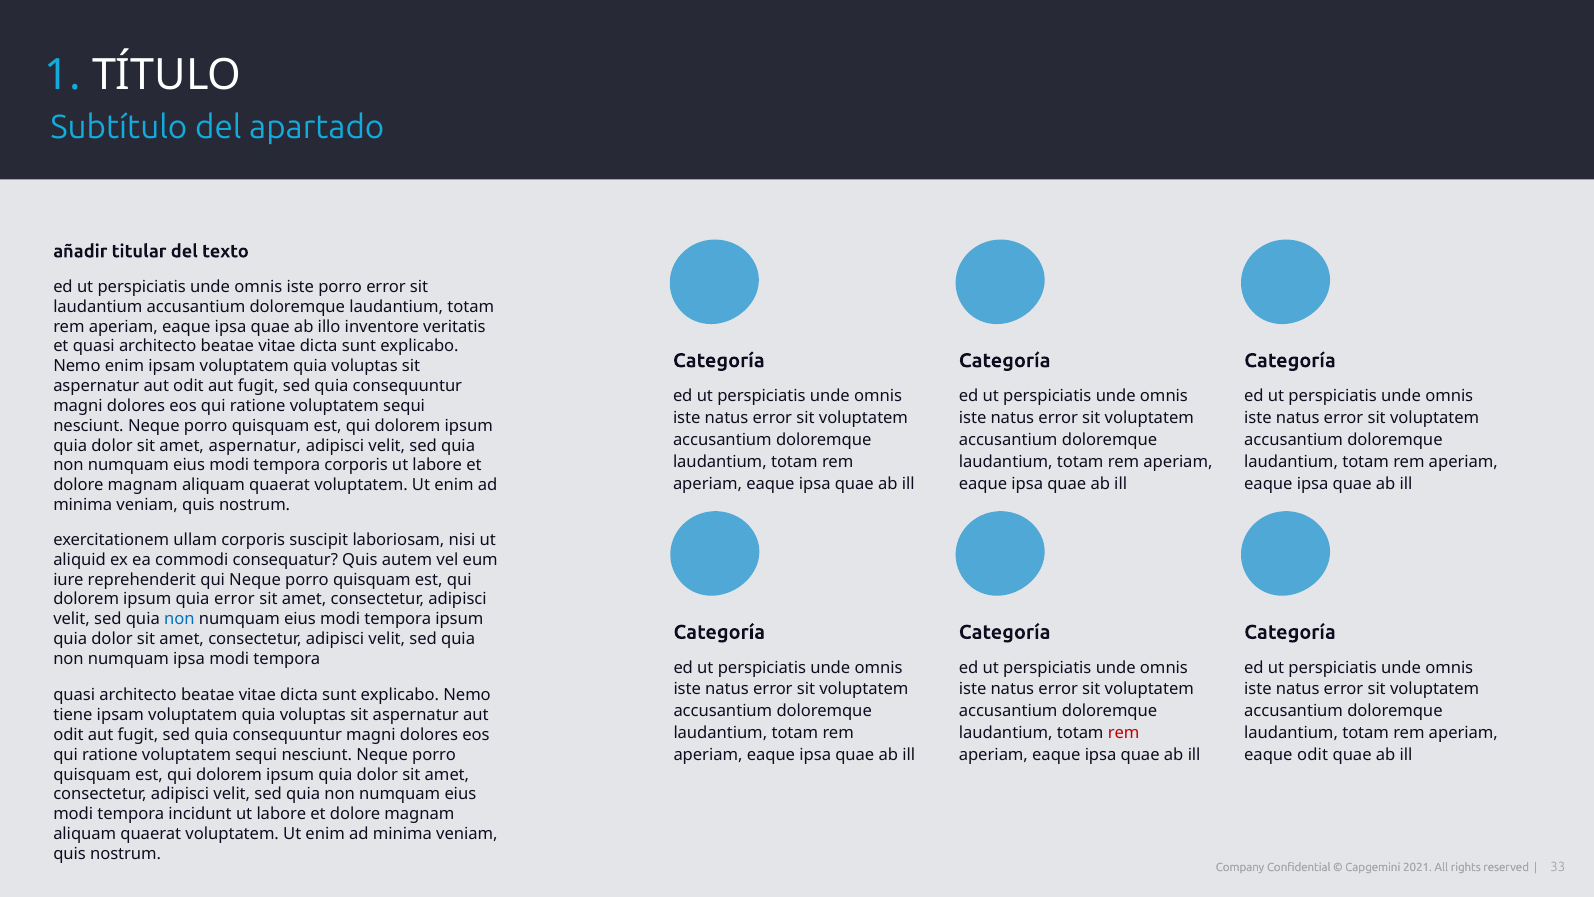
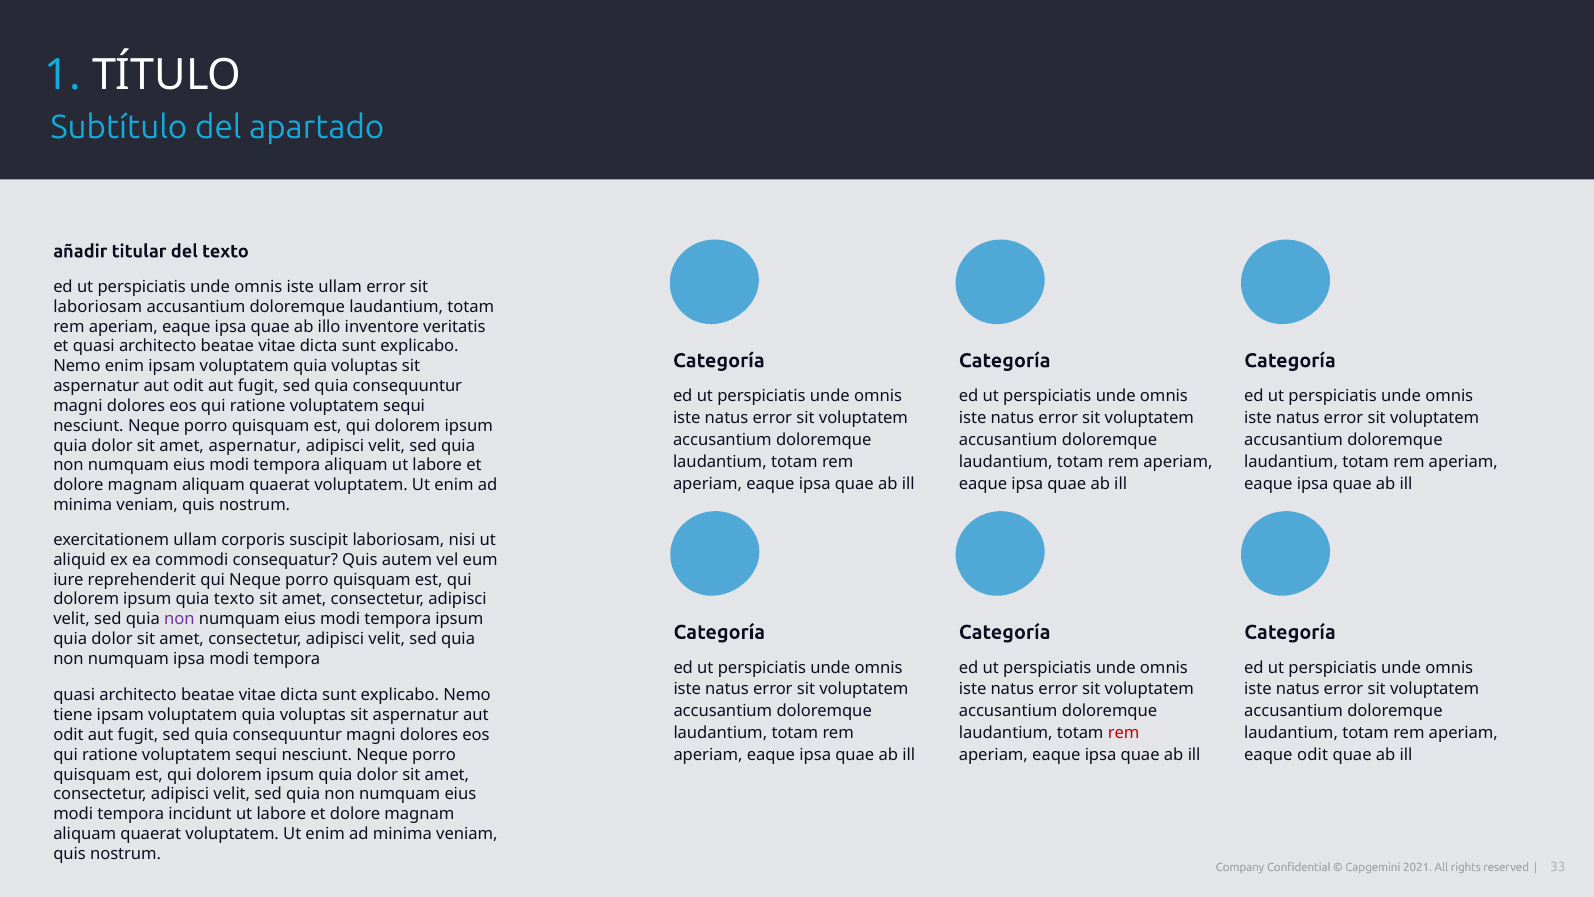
iste porro: porro -> ullam
laudantium at (98, 307): laudantium -> laboriosam
tempora corporis: corporis -> aliquam
quia error: error -> texto
non at (179, 619) colour: blue -> purple
